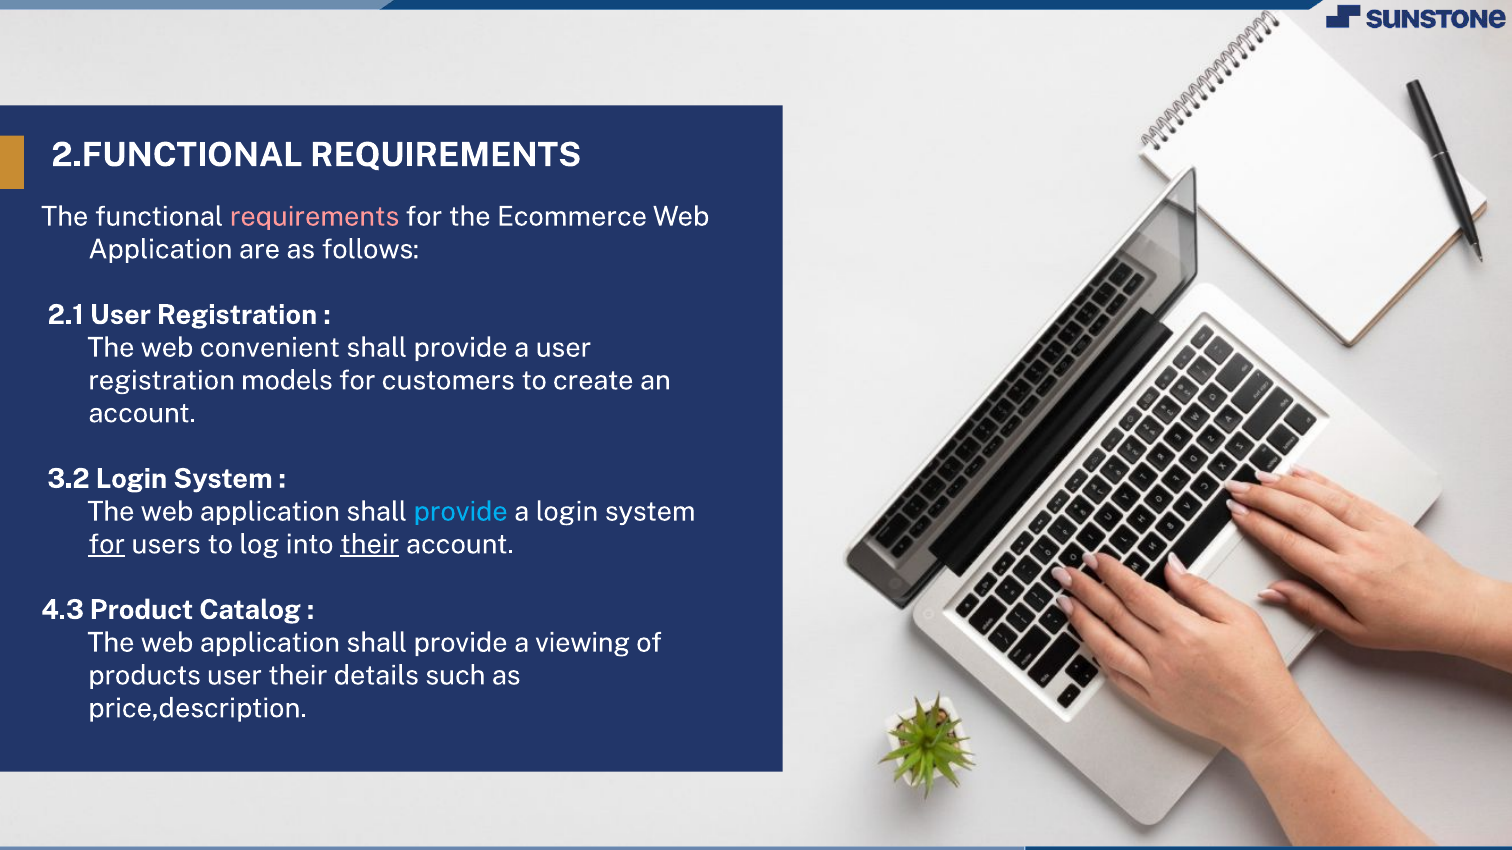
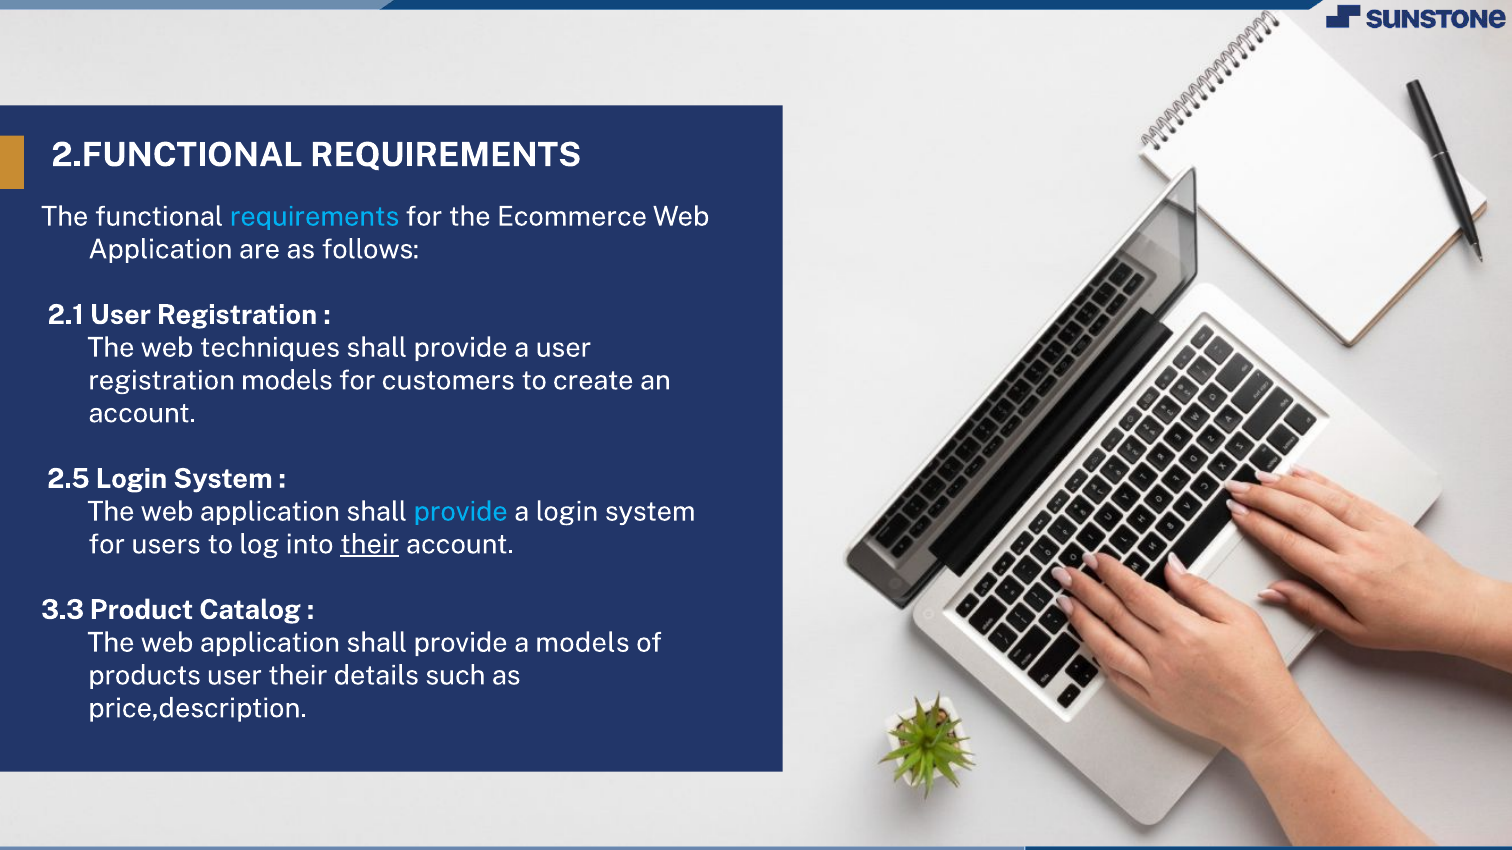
requirements at (315, 217) colour: pink -> light blue
convenient: convenient -> techniques
3.2: 3.2 -> 2.5
for at (107, 545) underline: present -> none
4.3: 4.3 -> 3.3
a viewing: viewing -> models
